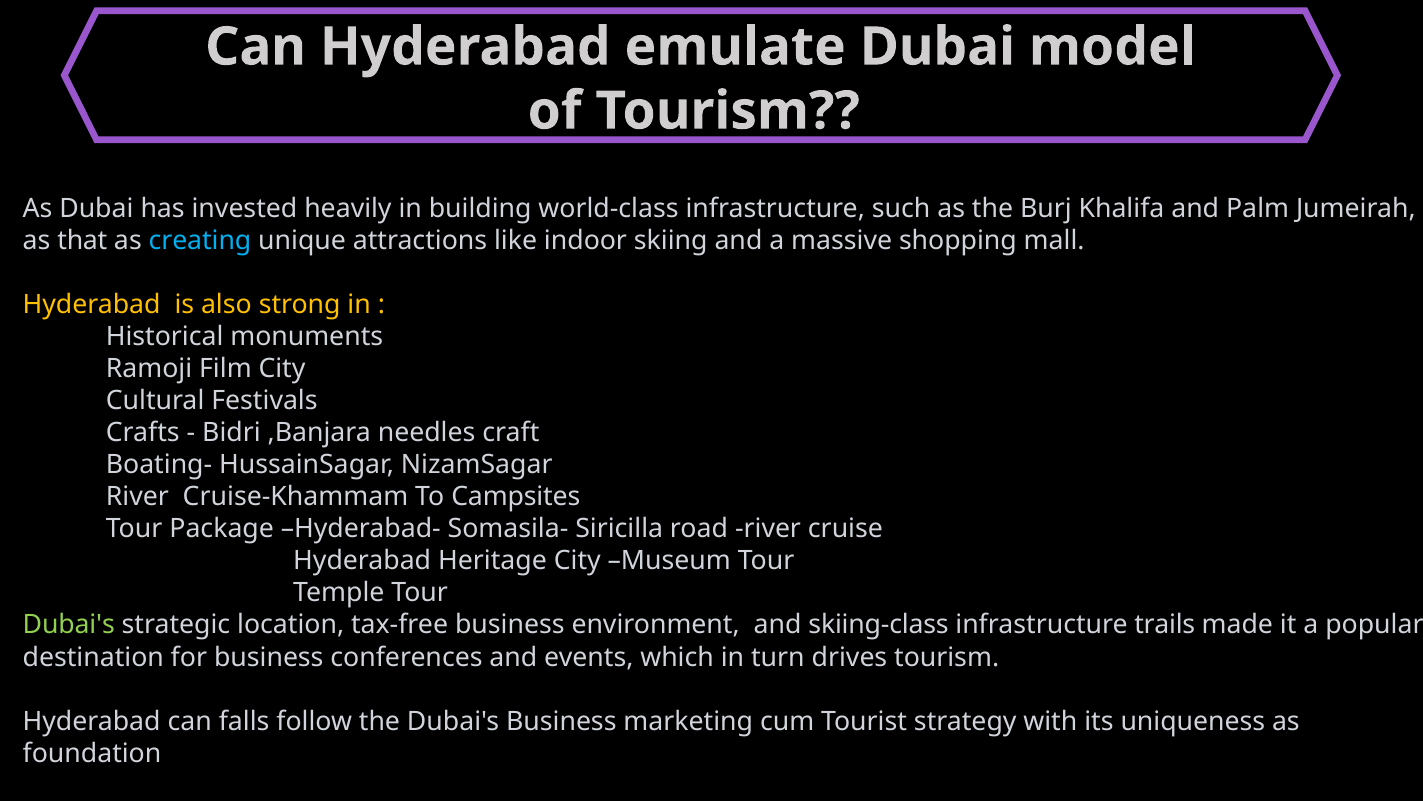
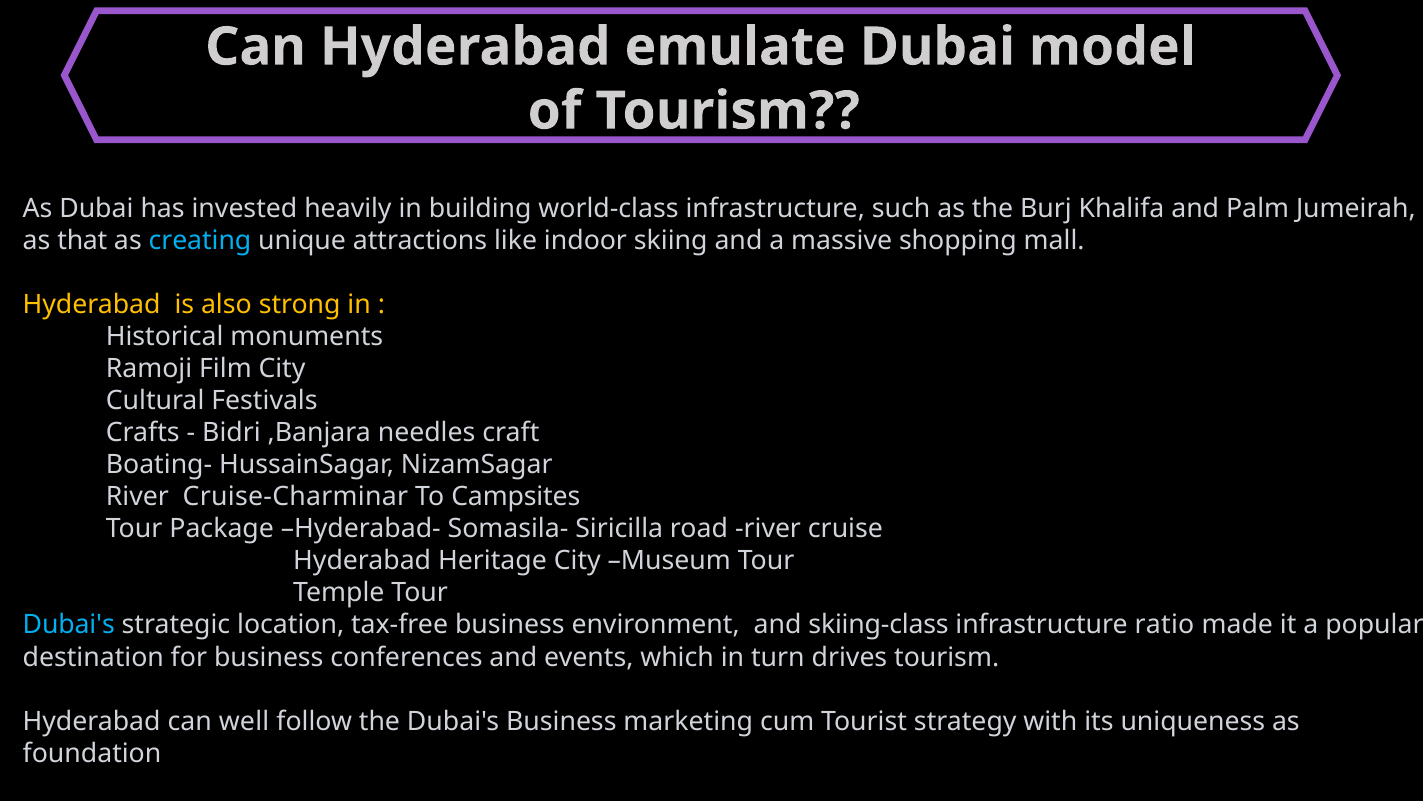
Cruise-Khammam: Cruise-Khammam -> Cruise-Charminar
Dubai's at (69, 625) colour: light green -> light blue
trails: trails -> ratio
falls: falls -> well
